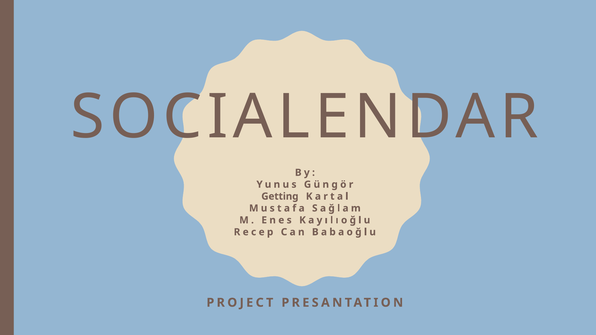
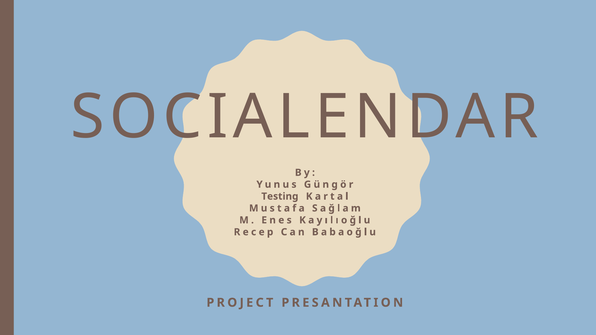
Getting: Getting -> Testing
